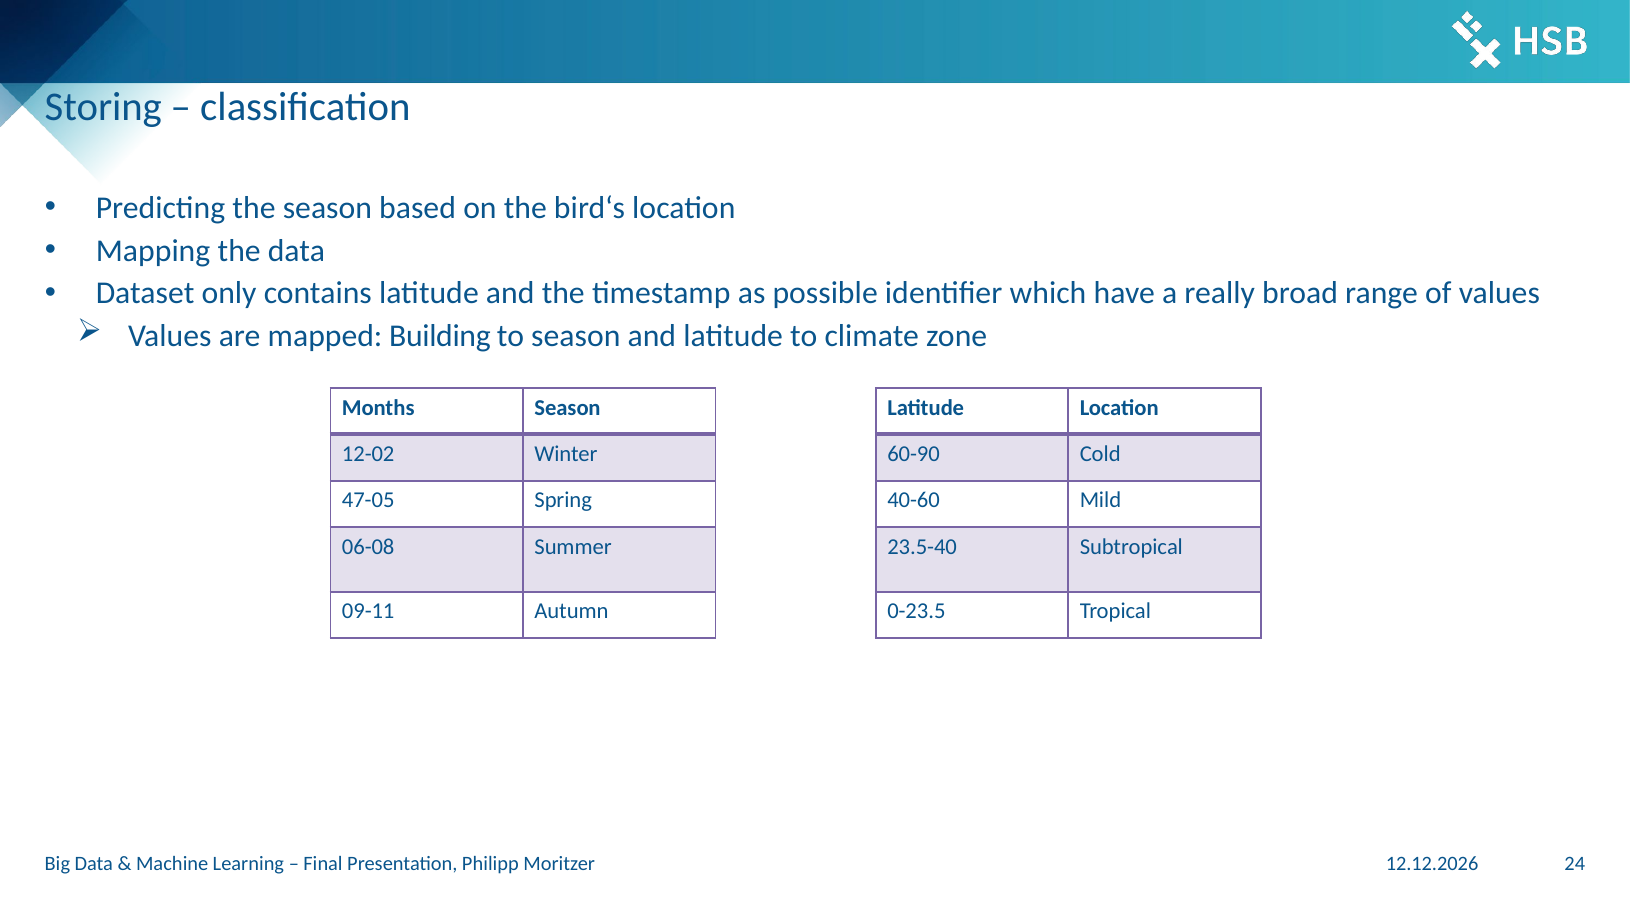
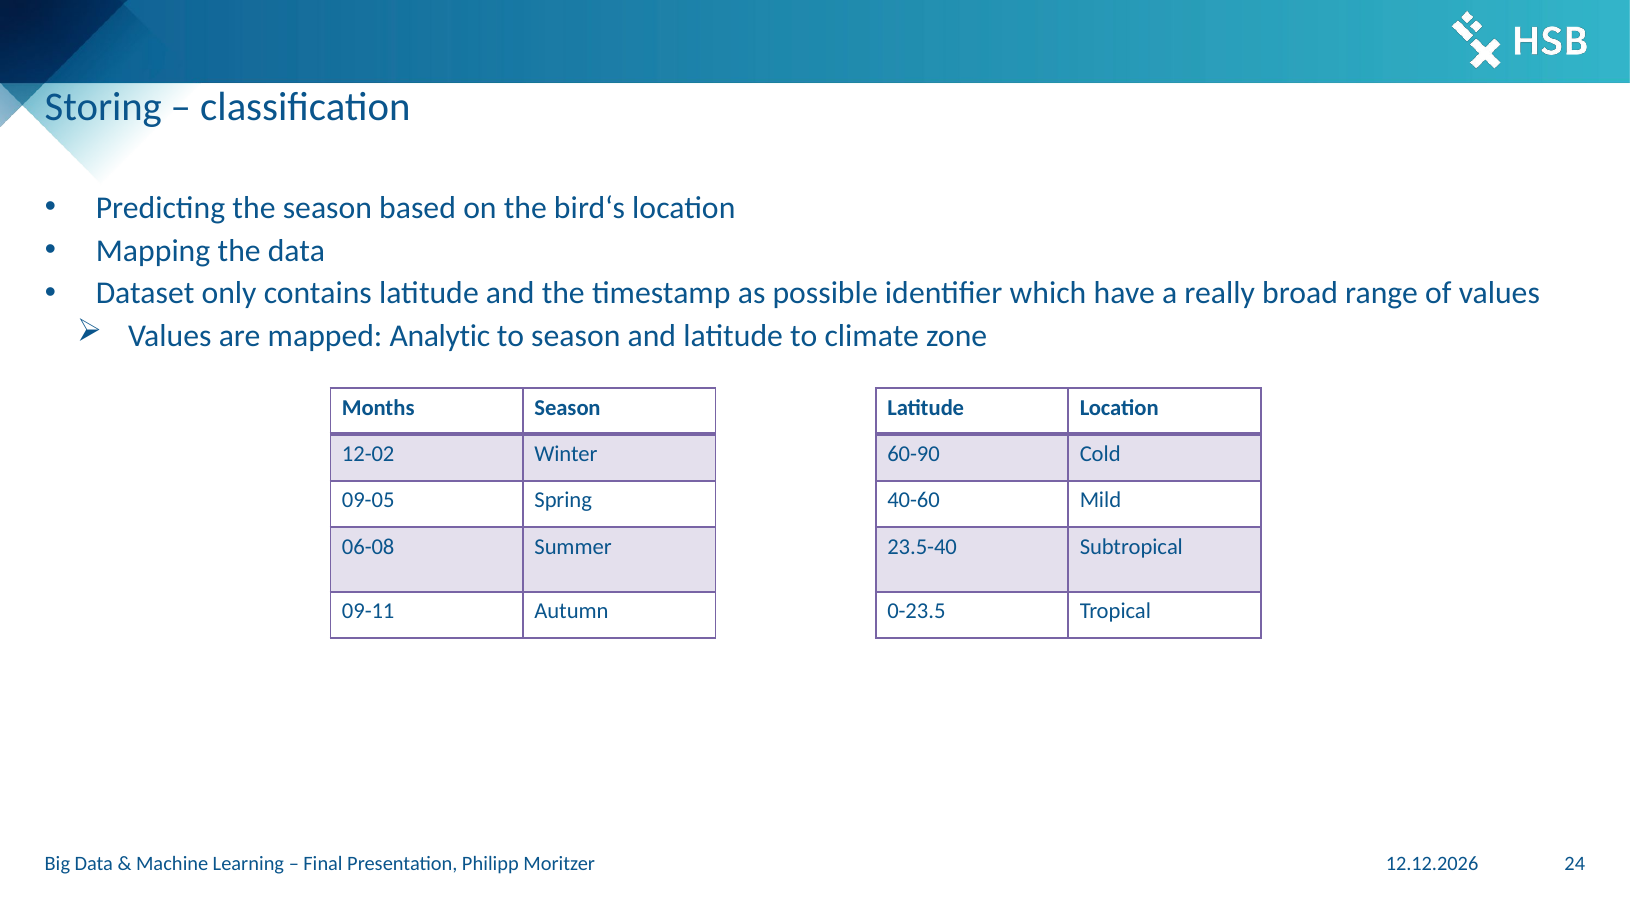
Building: Building -> Analytic
47-05: 47-05 -> 09-05
